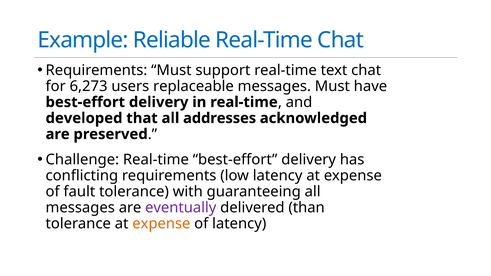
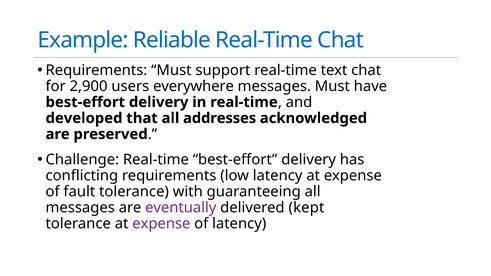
6,273: 6,273 -> 2,900
replaceable: replaceable -> everywhere
than: than -> kept
expense at (161, 224) colour: orange -> purple
